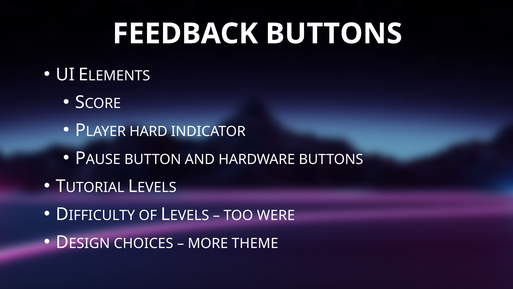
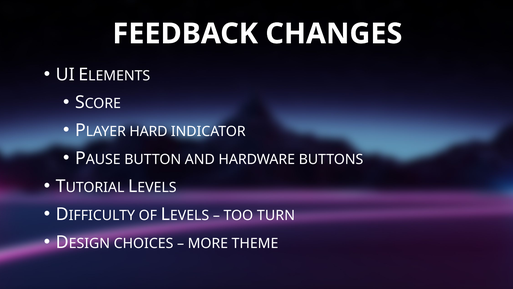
FEEDBACK BUTTONS: BUTTONS -> CHANGES
WERE: WERE -> TURN
